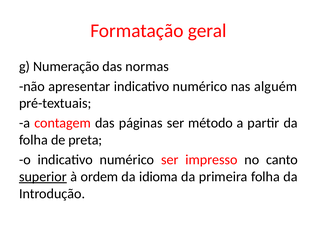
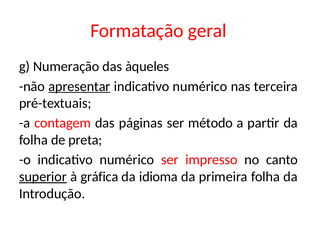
normas: normas -> àqueles
apresentar underline: none -> present
alguém: alguém -> terceira
ordem: ordem -> gráfica
